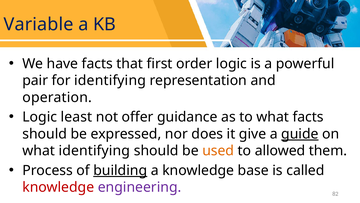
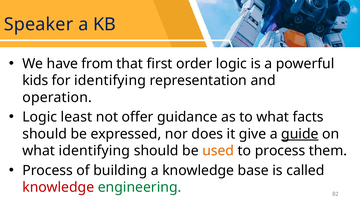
Variable: Variable -> Speaker
have facts: facts -> from
pair: pair -> kids
to allowed: allowed -> process
building underline: present -> none
engineering colour: purple -> green
